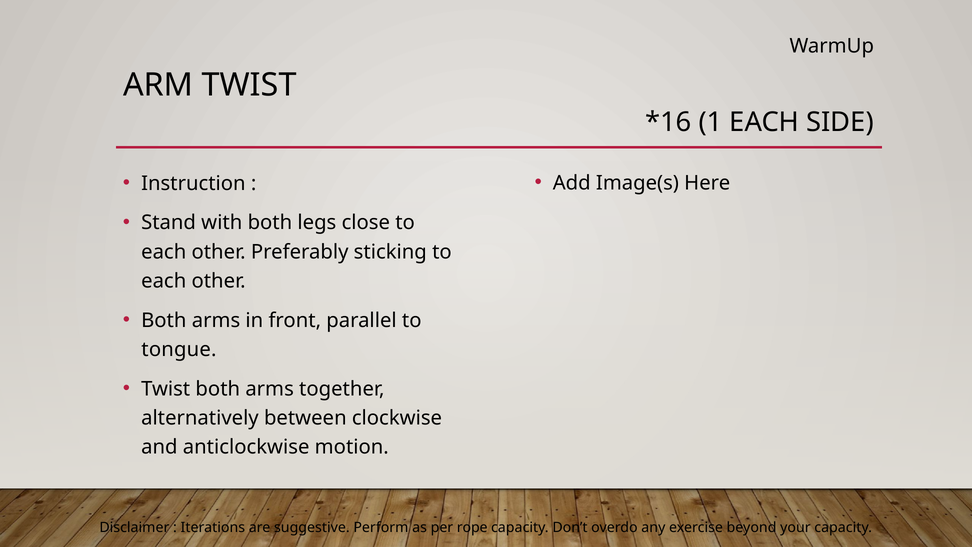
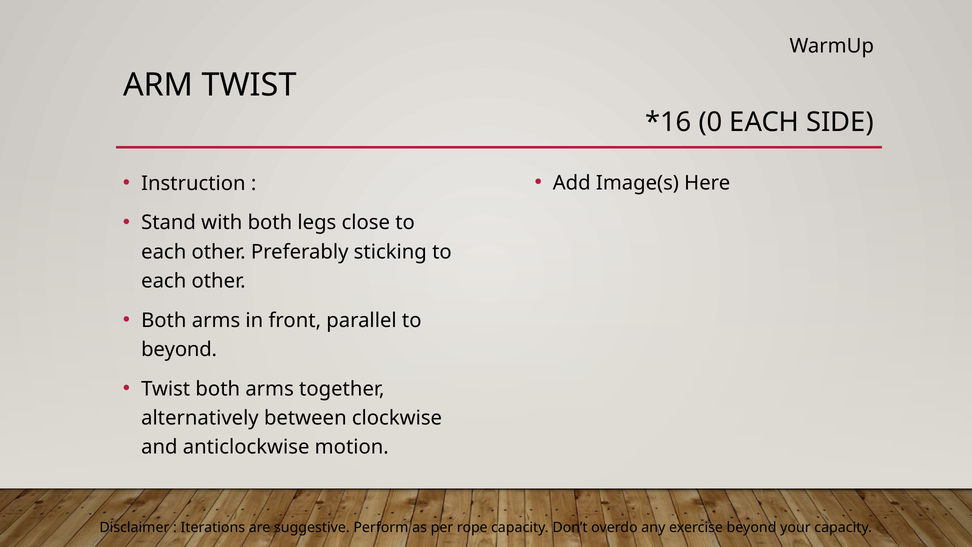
1: 1 -> 0
tongue at (179, 349): tongue -> beyond
